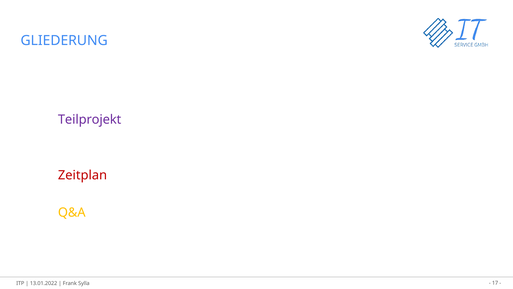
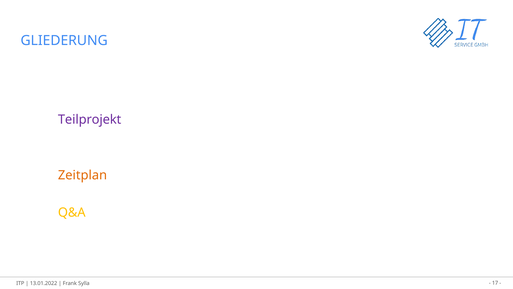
Zeitplan colour: red -> orange
